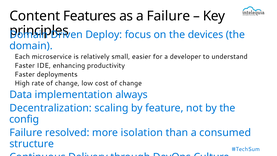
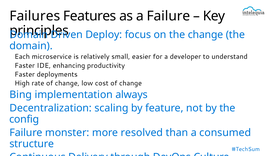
Content: Content -> Failures
the devices: devices -> change
Data: Data -> Bing
resolved: resolved -> monster
isolation: isolation -> resolved
